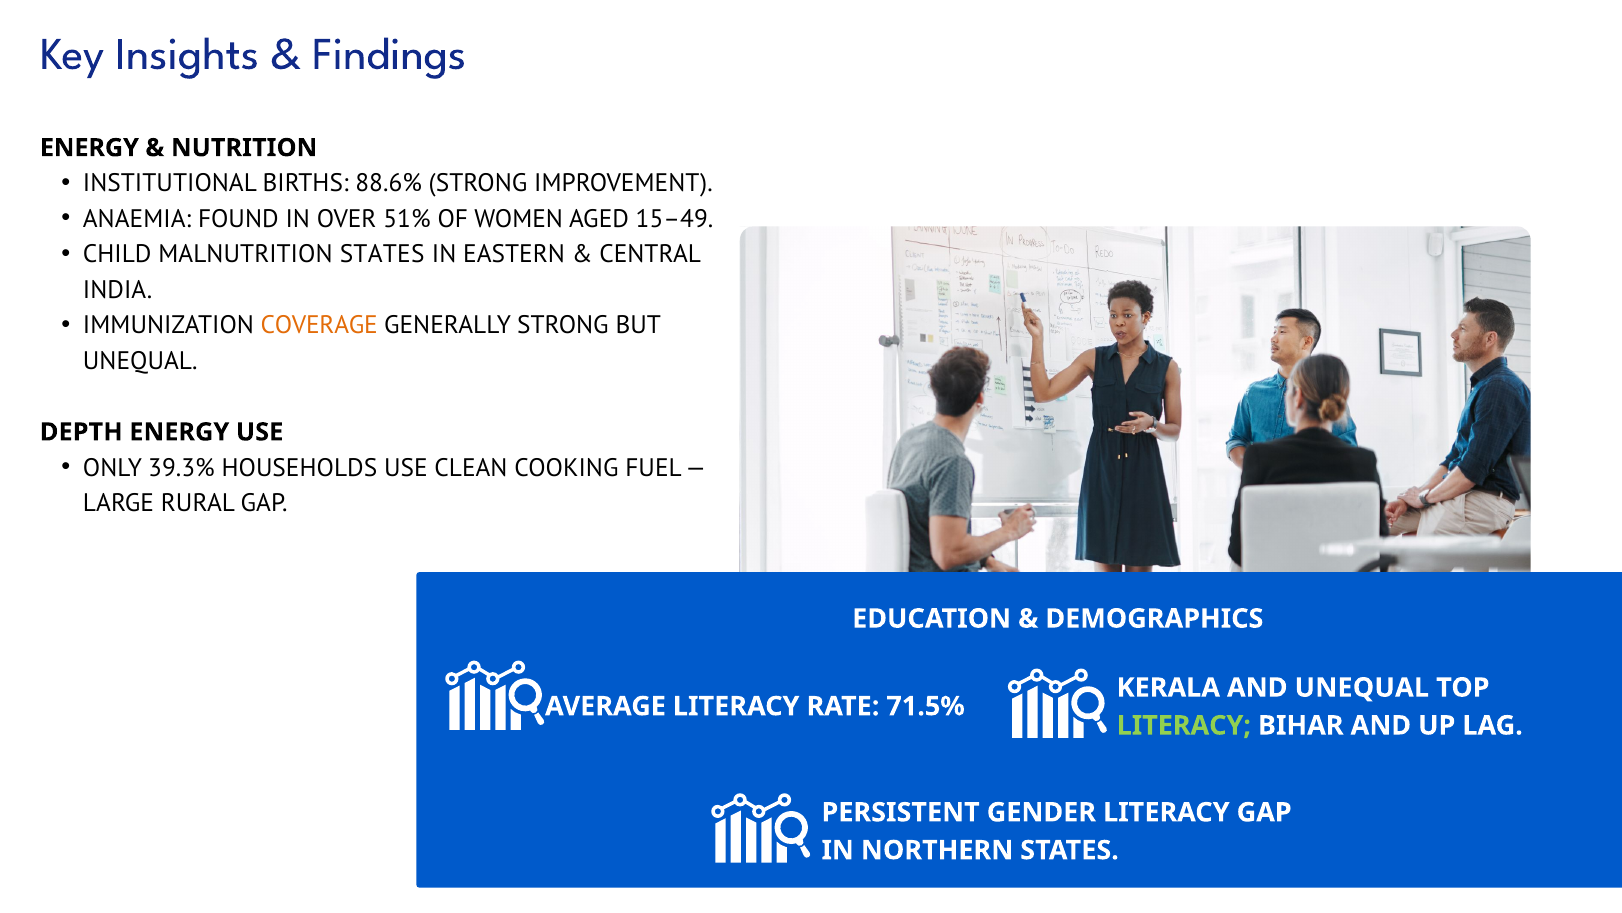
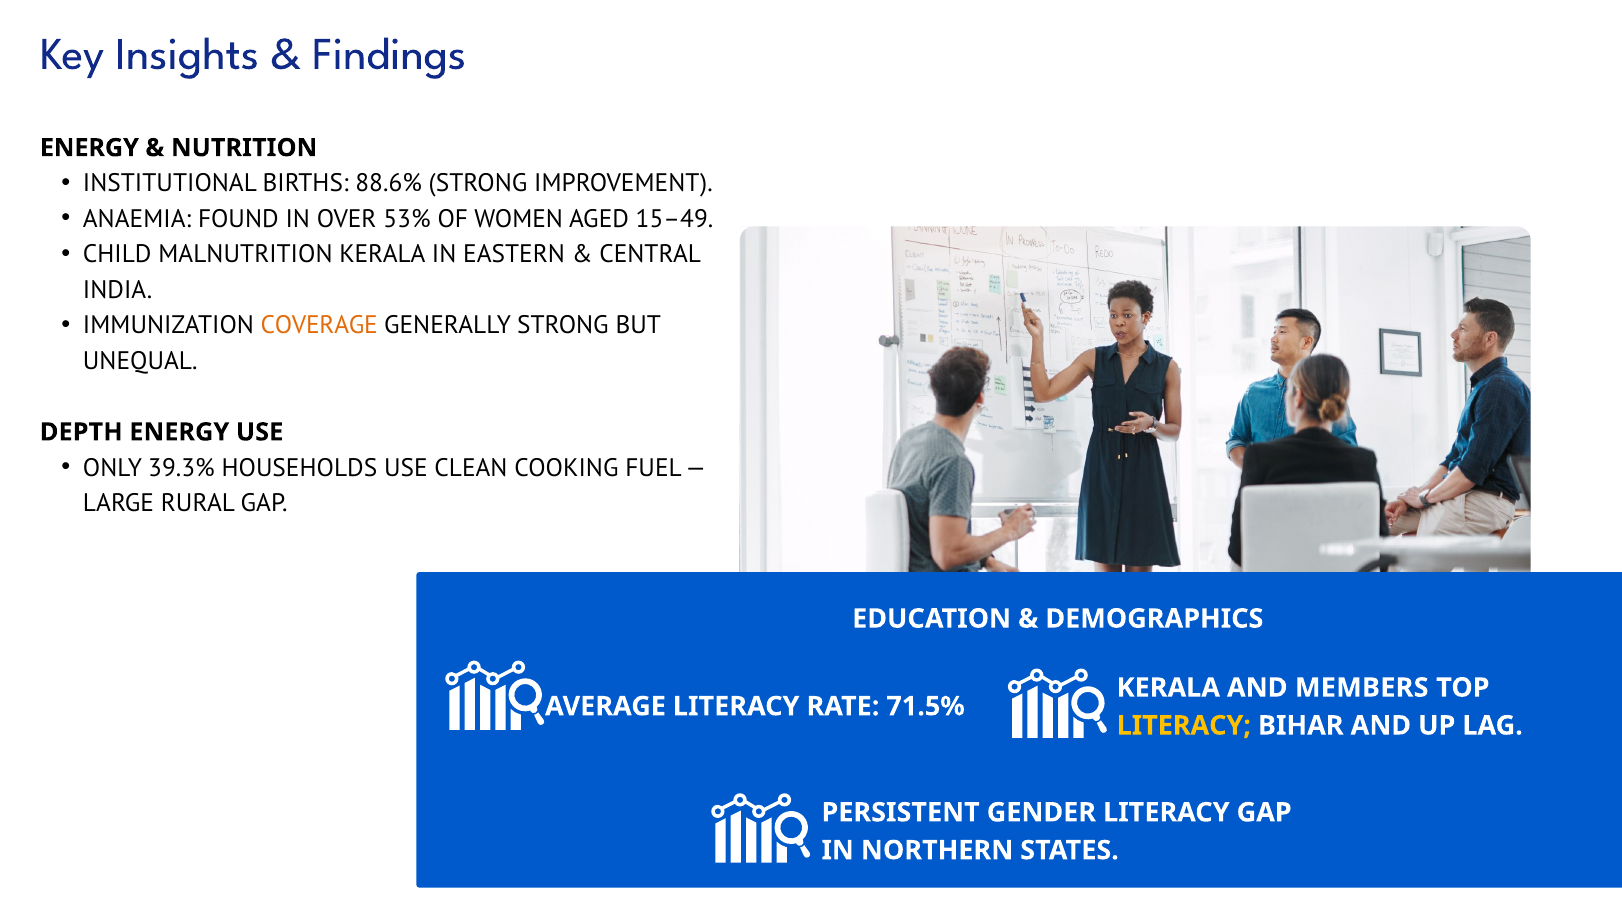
51%: 51% -> 53%
MALNUTRITION STATES: STATES -> KERALA
AND UNEQUAL: UNEQUAL -> MEMBERS
LITERACY at (1184, 725) colour: light green -> yellow
